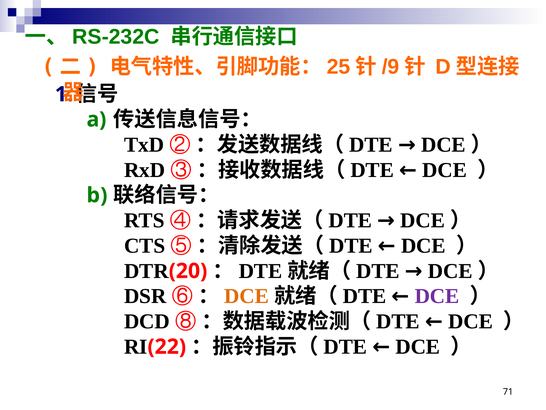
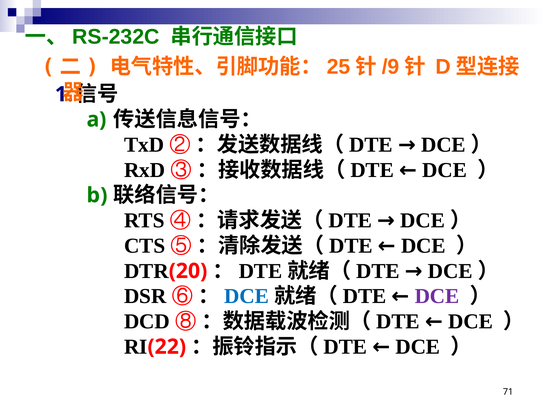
DCE at (247, 296) colour: orange -> blue
